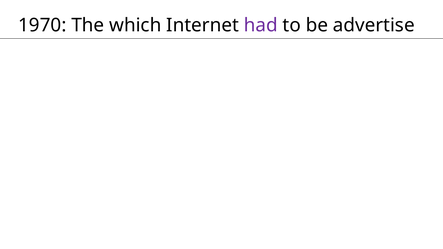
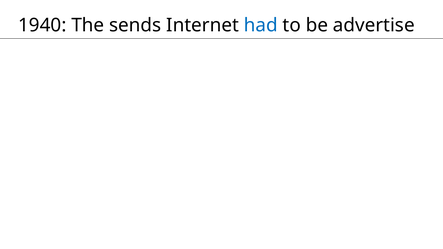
1970: 1970 -> 1940
which: which -> sends
had colour: purple -> blue
